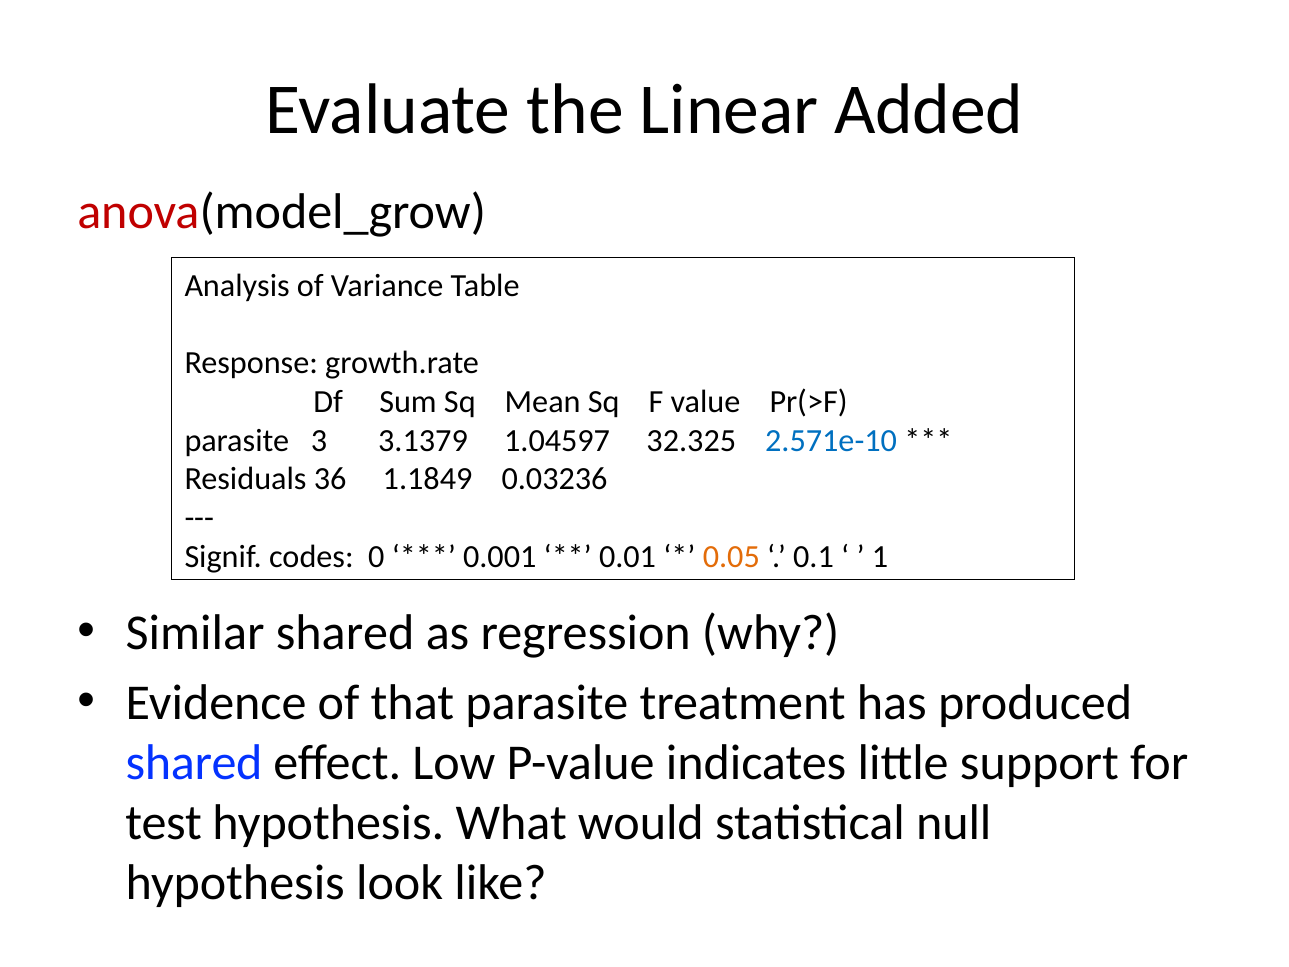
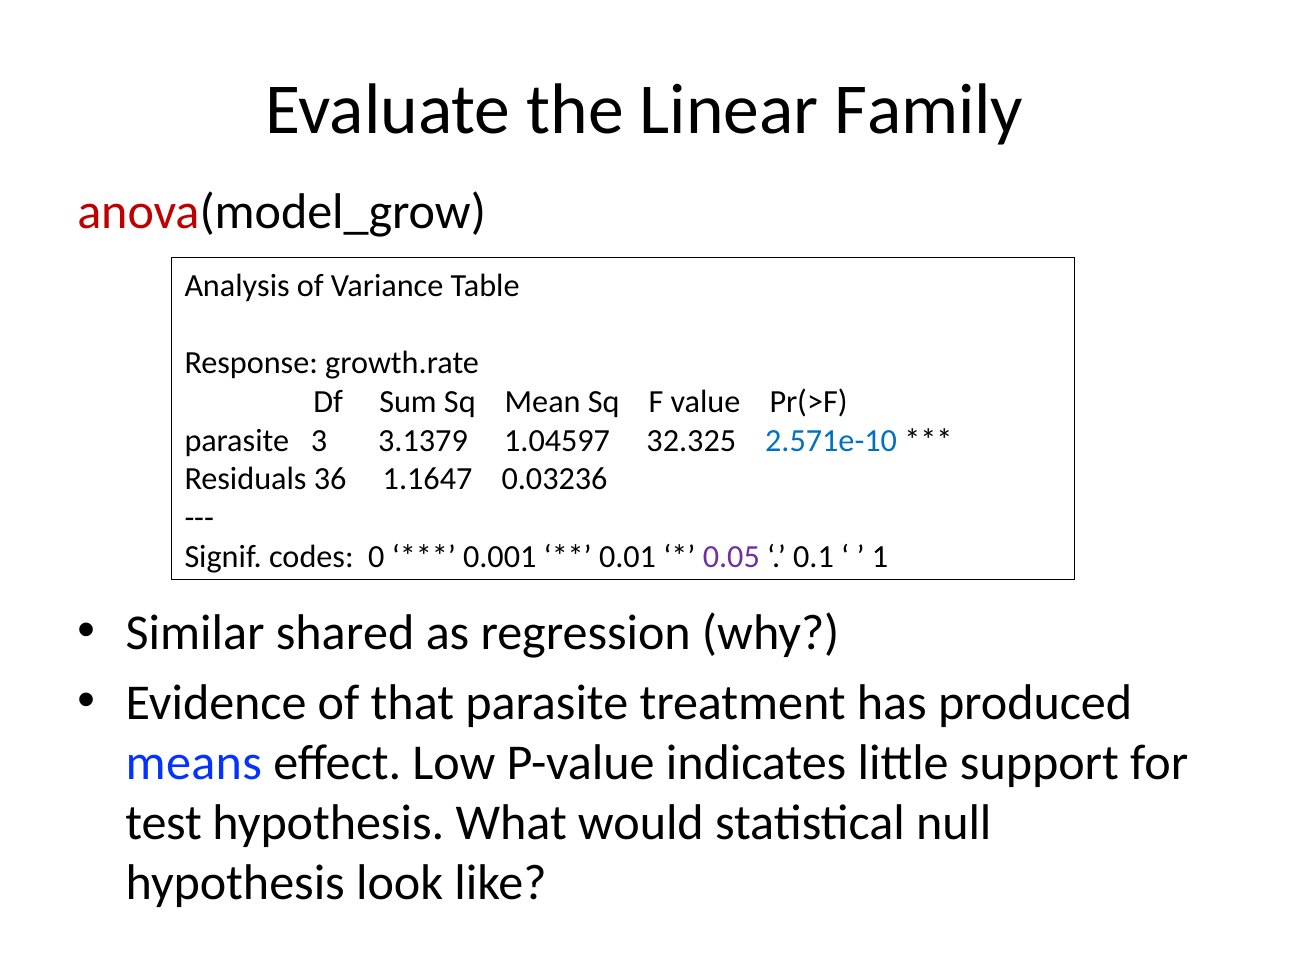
Added: Added -> Family
1.1849: 1.1849 -> 1.1647
0.05 colour: orange -> purple
shared at (194, 762): shared -> means
